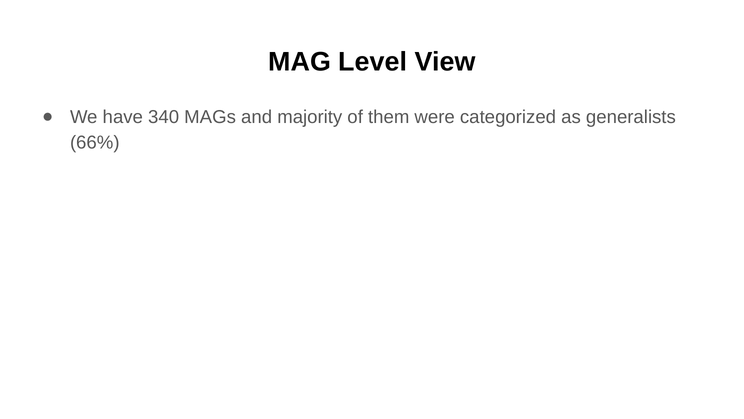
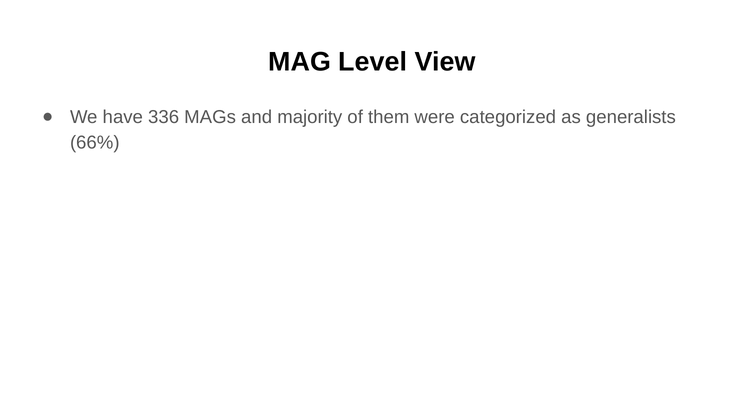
340: 340 -> 336
